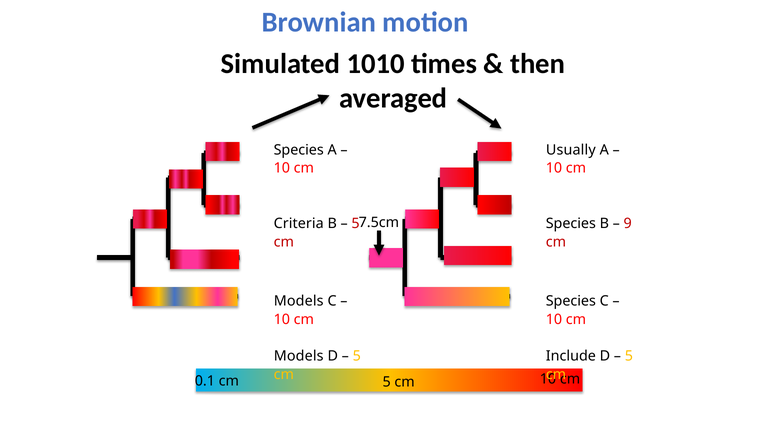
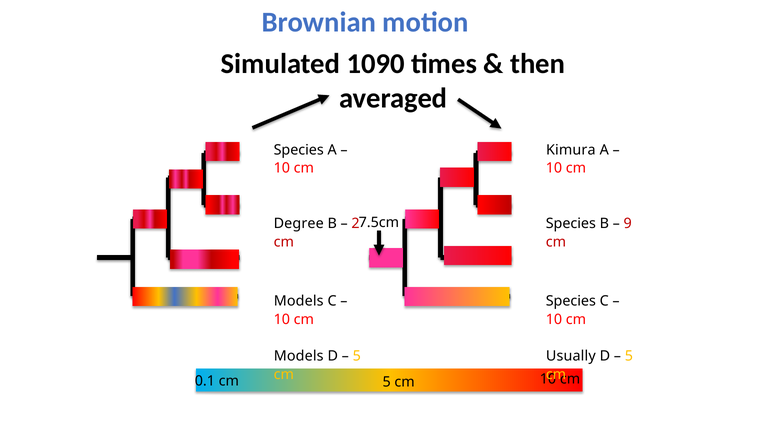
1010: 1010 -> 1090
Usually: Usually -> Kimura
Criteria: Criteria -> Degree
5 at (356, 223): 5 -> 2
Include: Include -> Usually
